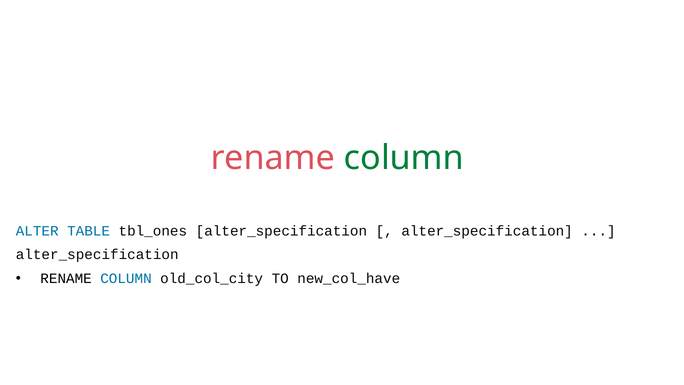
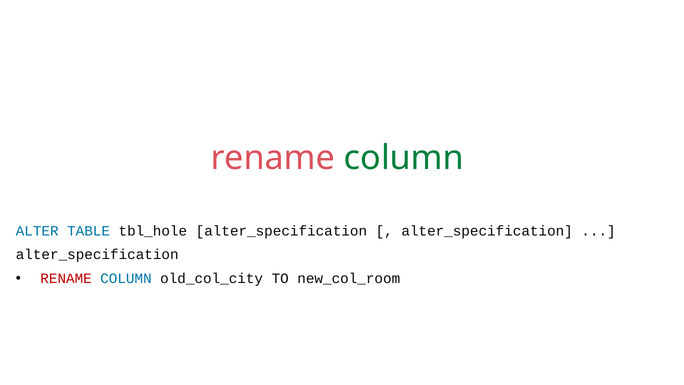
tbl_ones: tbl_ones -> tbl_hole
RENAME at (66, 279) colour: black -> red
new_col_have: new_col_have -> new_col_room
